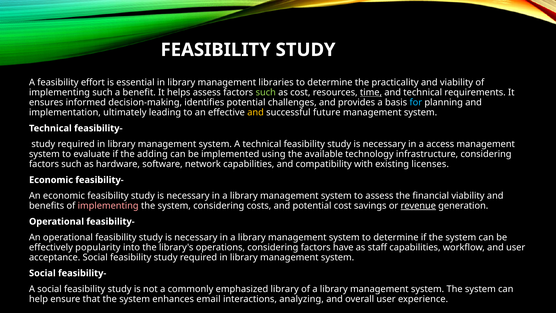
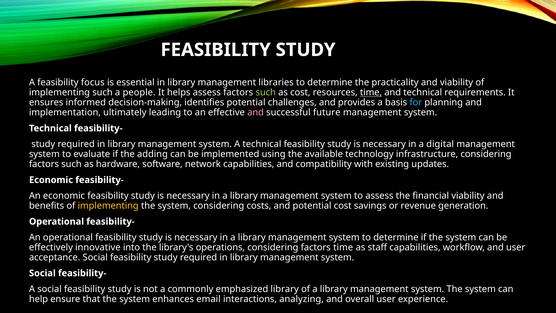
effort: effort -> focus
benefit: benefit -> people
and at (256, 112) colour: yellow -> pink
access: access -> digital
licenses: licenses -> updates
implementing at (108, 206) colour: pink -> yellow
revenue underline: present -> none
popularity: popularity -> innovative
factors have: have -> time
